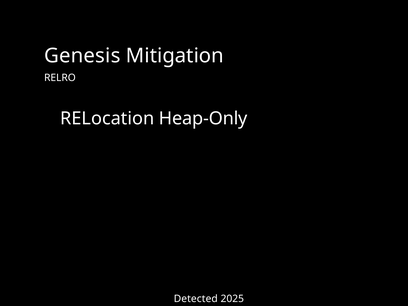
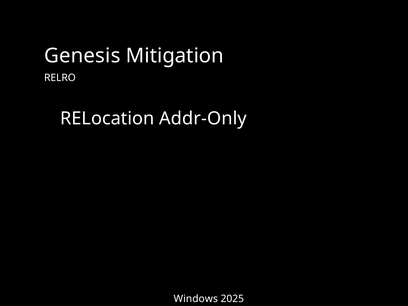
Heap-Only: Heap-Only -> Addr-Only
Detected: Detected -> Windows
